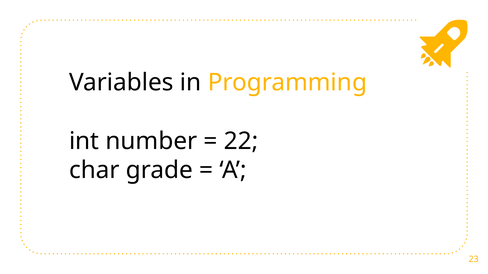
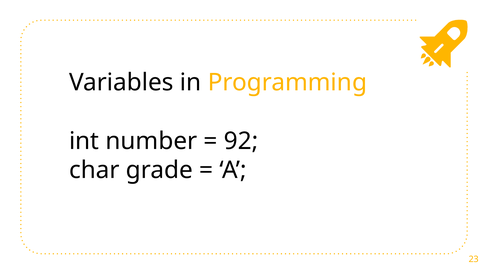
22: 22 -> 92
